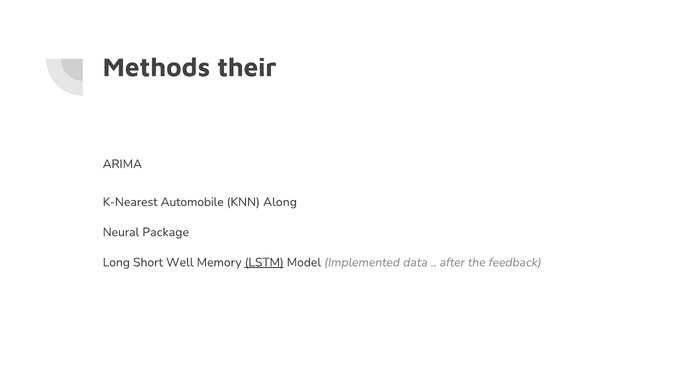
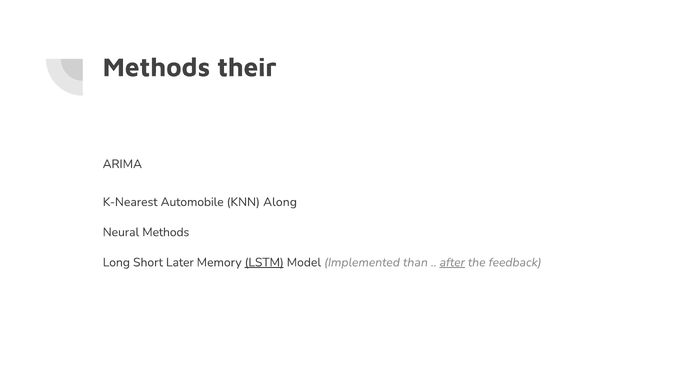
Neural Package: Package -> Methods
Well: Well -> Later
data: data -> than
after underline: none -> present
